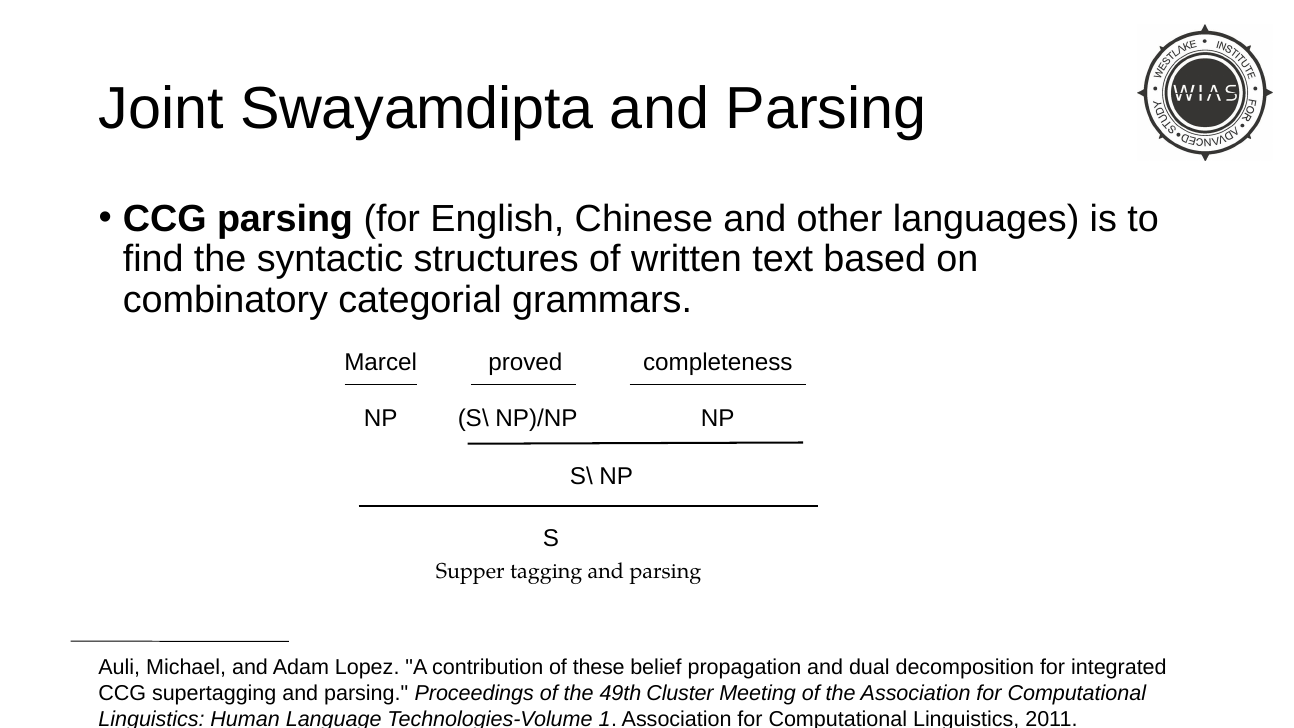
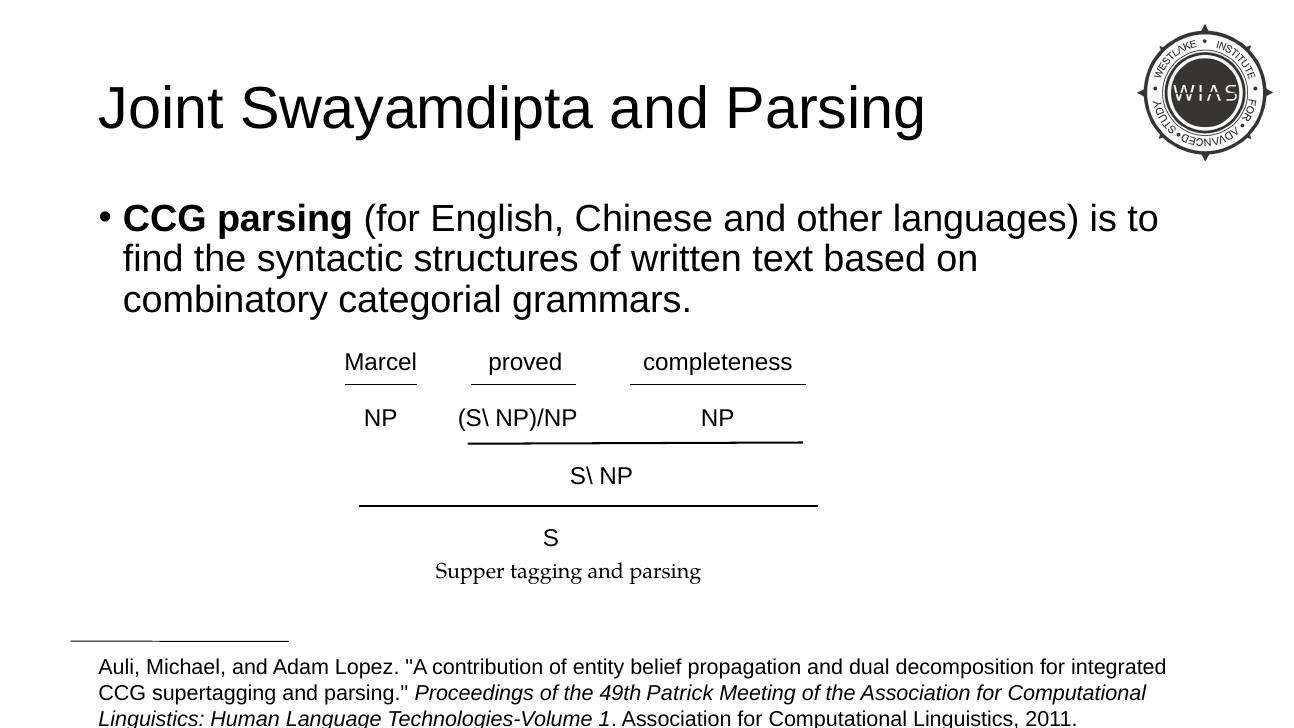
these: these -> entity
Cluster: Cluster -> Patrick
